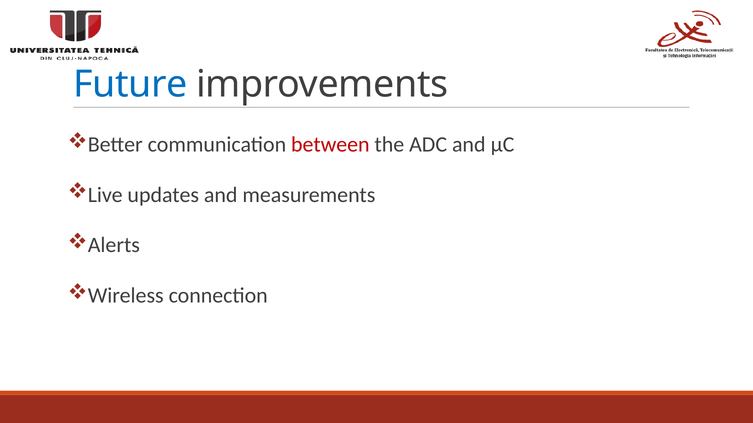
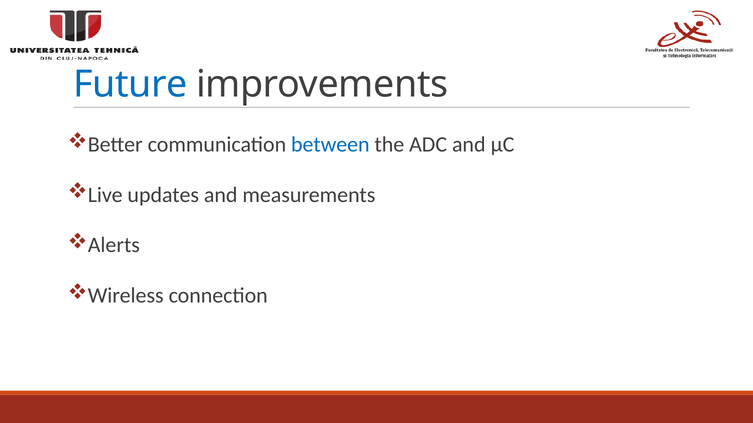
between colour: red -> blue
